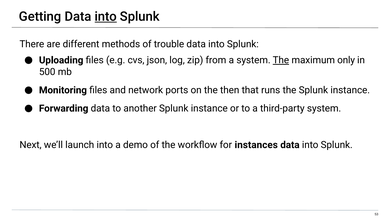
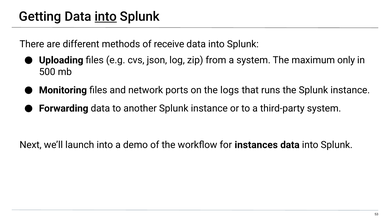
trouble: trouble -> receive
The at (281, 60) underline: present -> none
then: then -> logs
